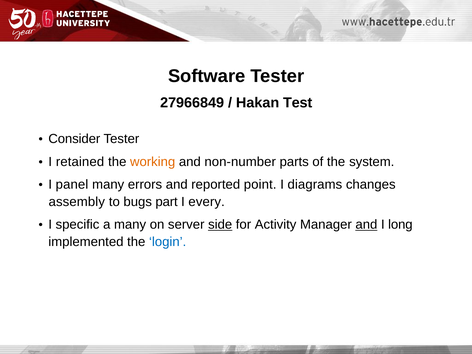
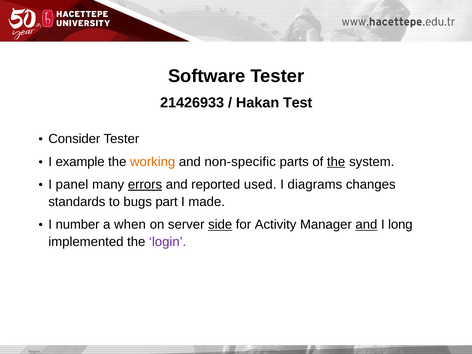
27966849: 27966849 -> 21426933
retained: retained -> example
non-number: non-number -> non-specific
the at (336, 162) underline: none -> present
errors underline: none -> present
point: point -> used
assembly: assembly -> standards
every: every -> made
specific: specific -> number
a many: many -> when
login colour: blue -> purple
